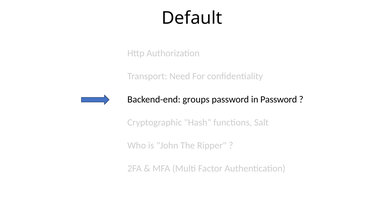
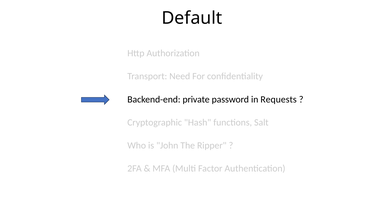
groups: groups -> private
in Password: Password -> Requests
